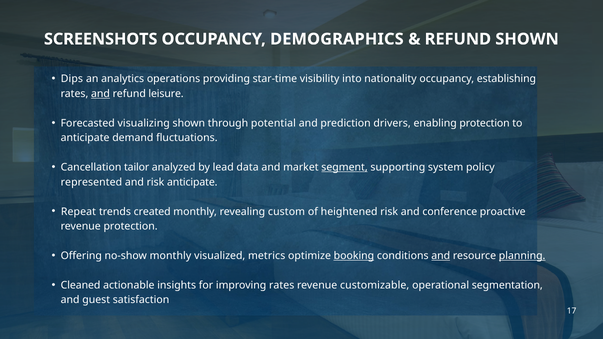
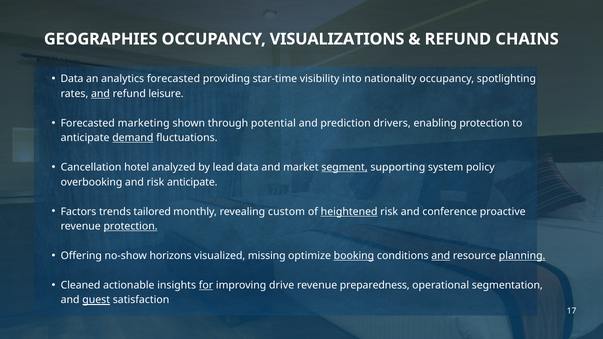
SCREENSHOTS: SCREENSHOTS -> GEOGRAPHIES
DEMOGRAPHICS: DEMOGRAPHICS -> VISUALIZATIONS
REFUND SHOWN: SHOWN -> CHAINS
Dips at (72, 79): Dips -> Data
analytics operations: operations -> forecasted
establishing: establishing -> spotlighting
visualizing: visualizing -> marketing
demand underline: none -> present
tailor: tailor -> hotel
represented: represented -> overbooking
Repeat: Repeat -> Factors
created: created -> tailored
heightened underline: none -> present
protection at (131, 226) underline: none -> present
no-show monthly: monthly -> horizons
metrics: metrics -> missing
for underline: none -> present
improving rates: rates -> drive
customizable: customizable -> preparedness
guest underline: none -> present
